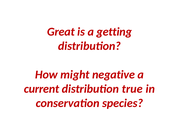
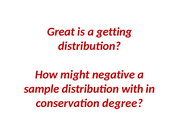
current: current -> sample
true: true -> with
species: species -> degree
